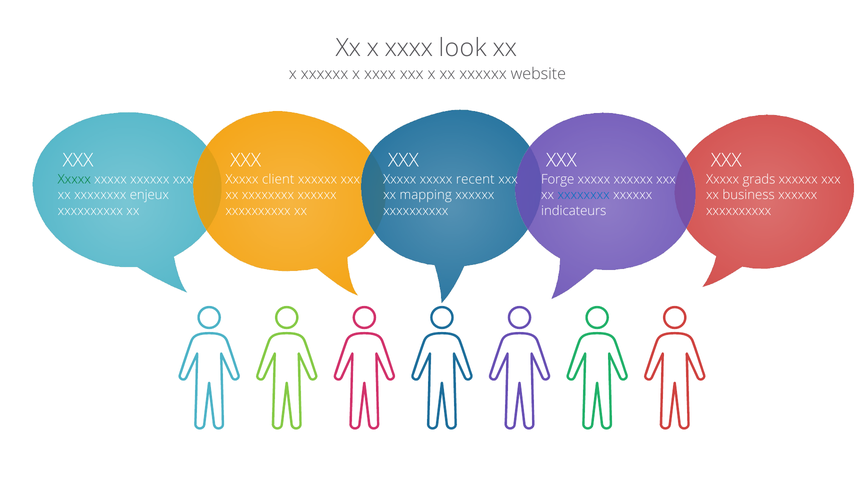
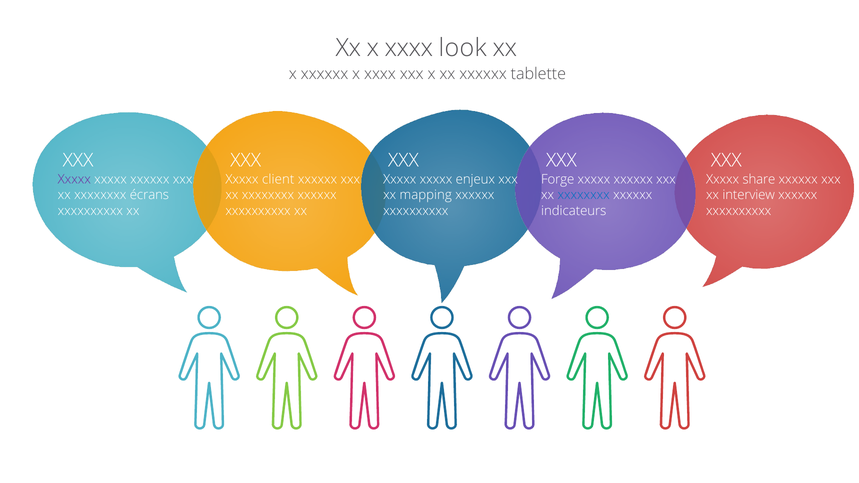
website: website -> tablette
Xxxxx at (74, 179) colour: green -> purple
recent: recent -> enjeux
grads: grads -> share
enjeux: enjeux -> écrans
business: business -> interview
